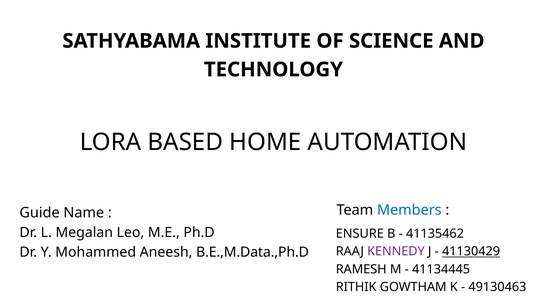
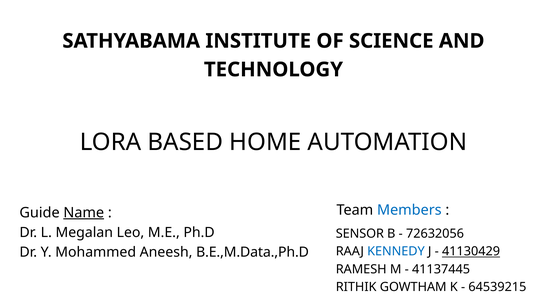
Name underline: none -> present
ENSURE: ENSURE -> SENSOR
41135462: 41135462 -> 72632056
KENNEDY colour: purple -> blue
41134445: 41134445 -> 41137445
49130463: 49130463 -> 64539215
